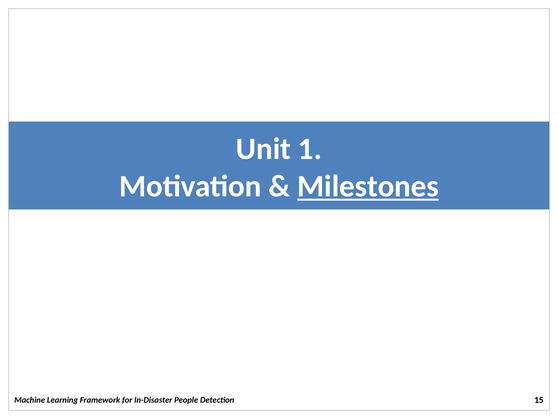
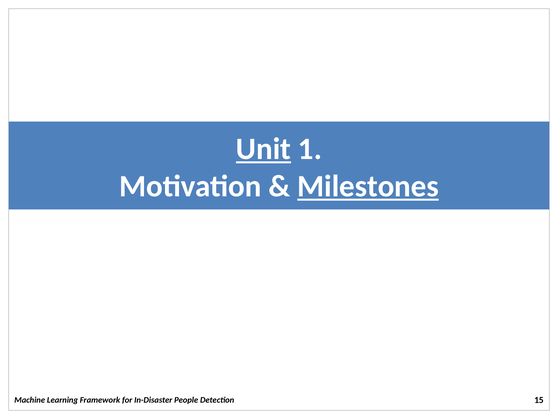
Unit underline: none -> present
